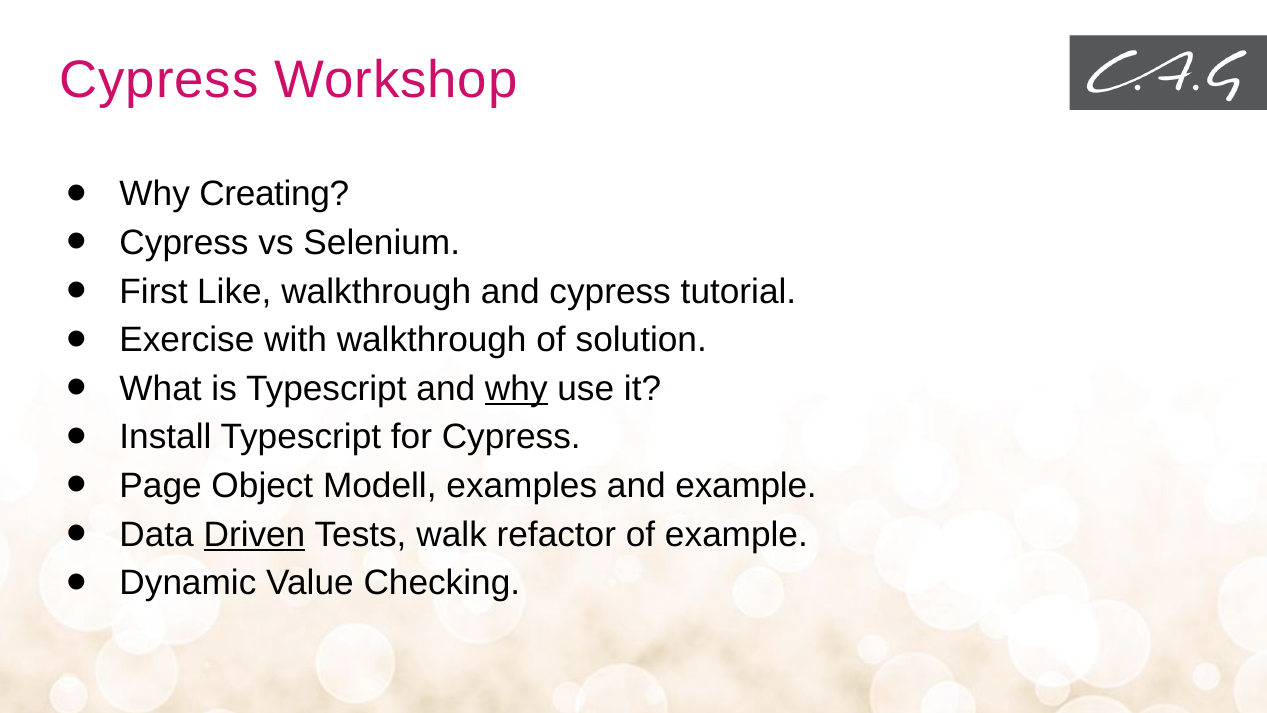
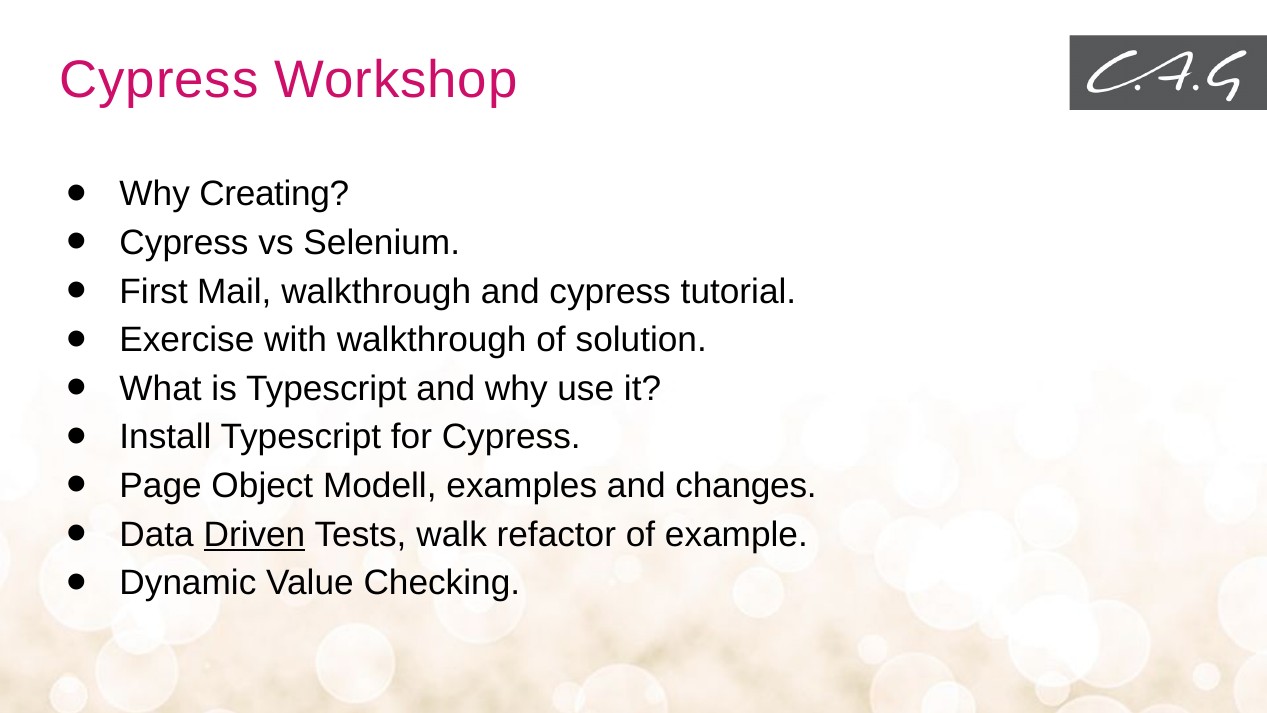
Like: Like -> Mail
why at (516, 389) underline: present -> none
and example: example -> changes
